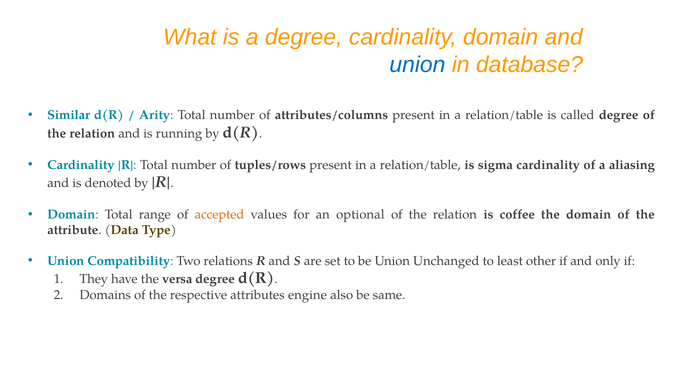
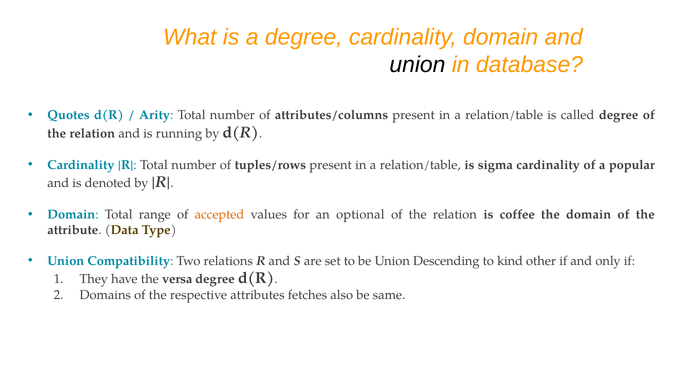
union at (417, 65) colour: blue -> black
Similar: Similar -> Quotes
aliasing: aliasing -> popular
Unchanged: Unchanged -> Descending
least: least -> kind
engine: engine -> fetches
